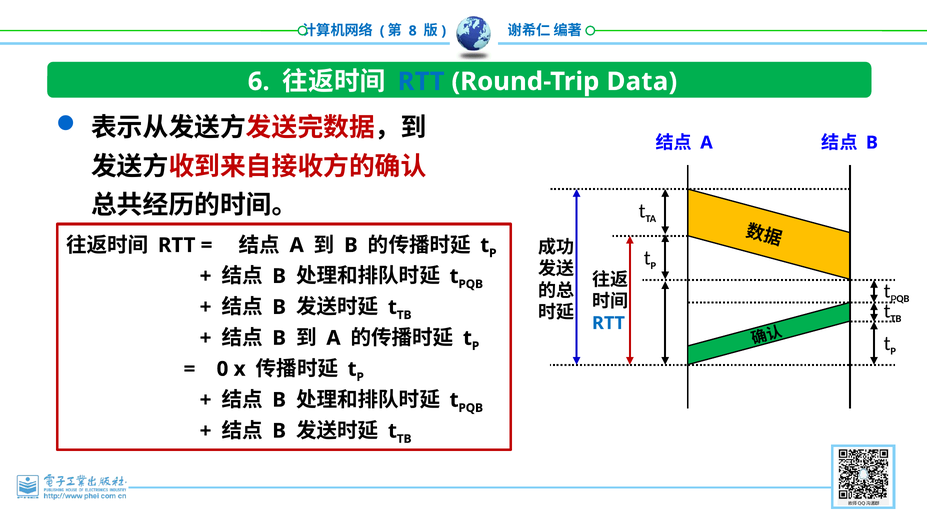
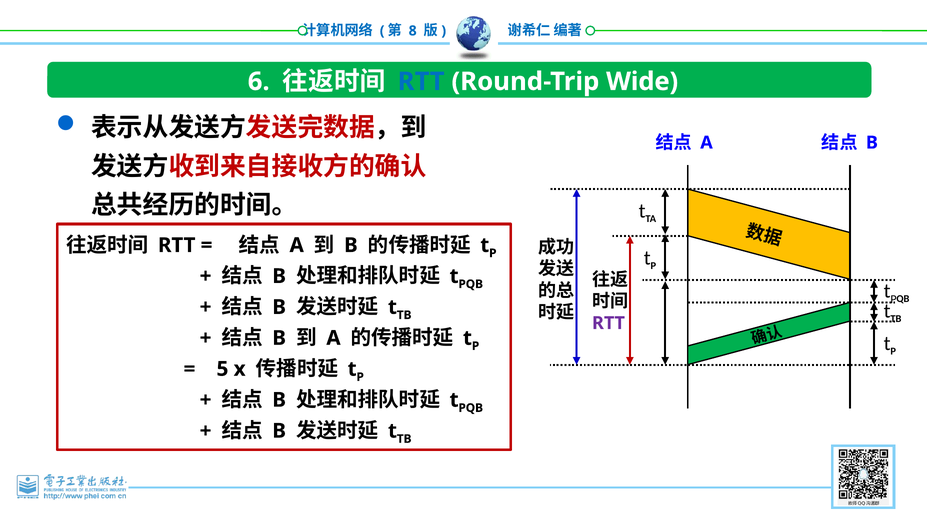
Data: Data -> Wide
RTT at (608, 323) colour: blue -> purple
0: 0 -> 5
